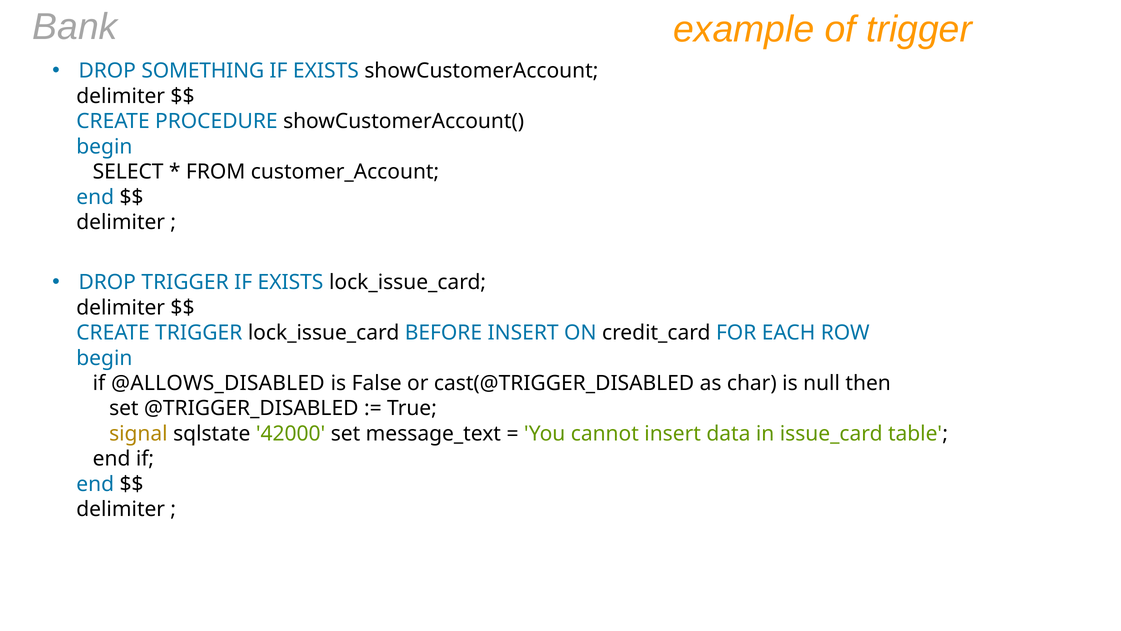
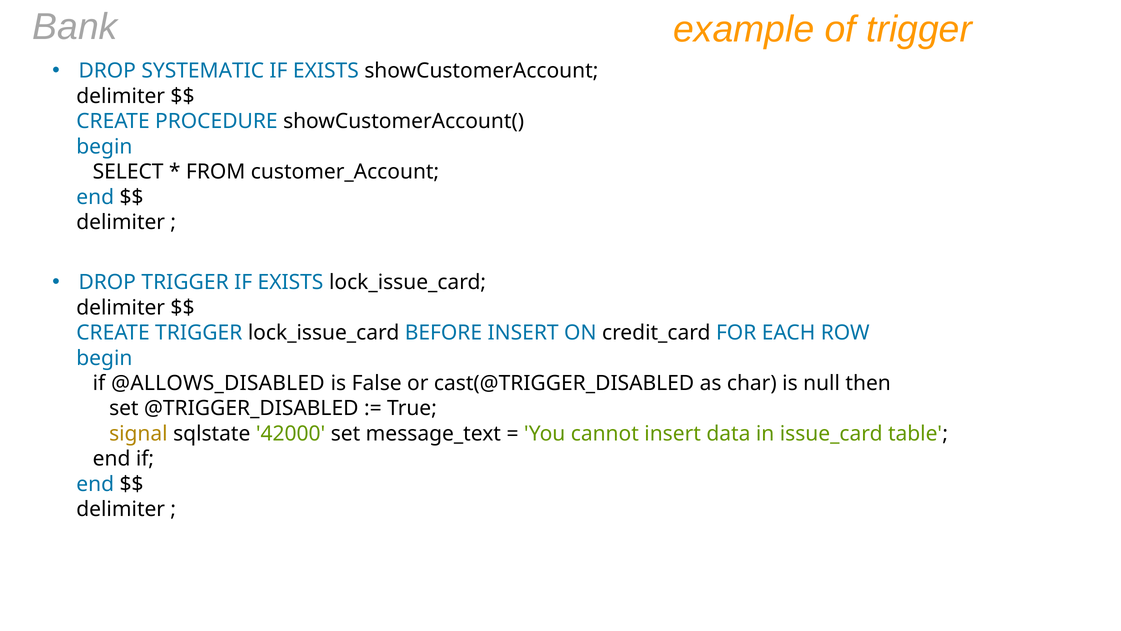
SOMETHING: SOMETHING -> SYSTEMATIC
